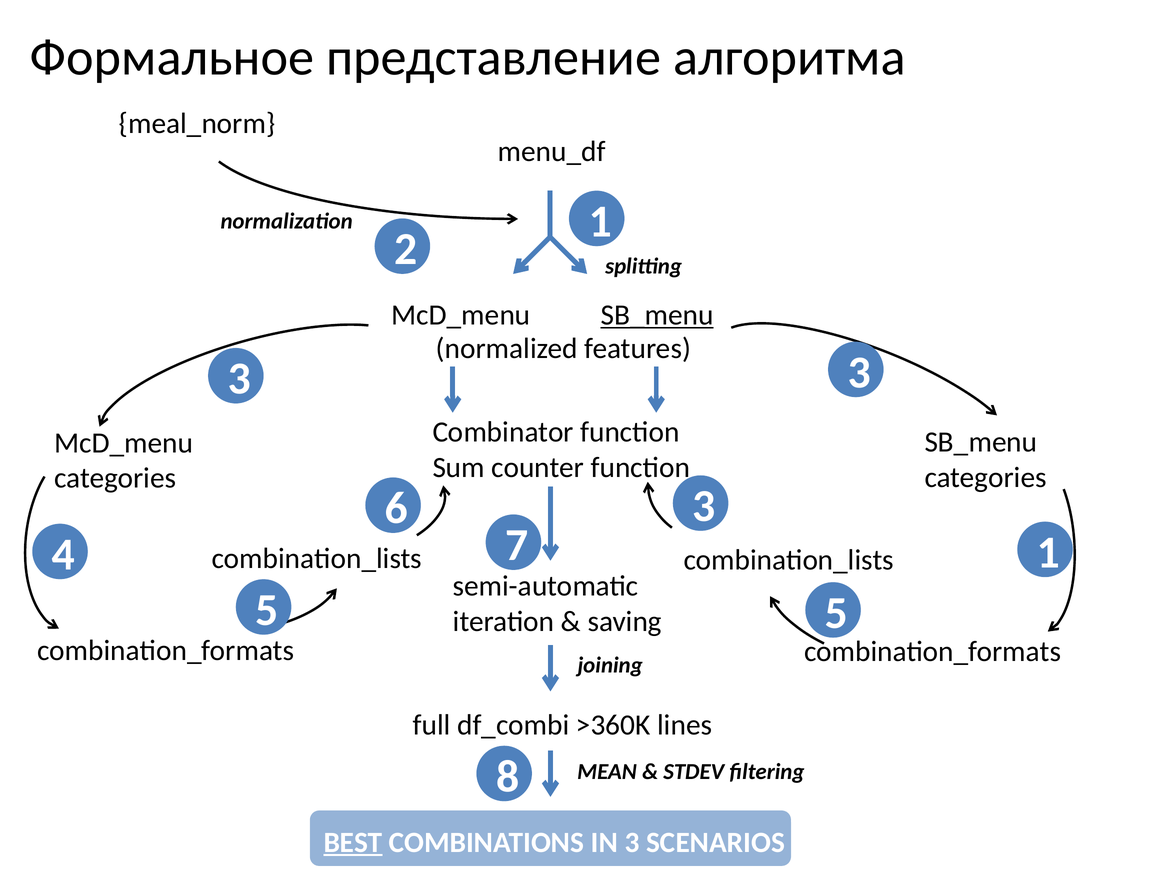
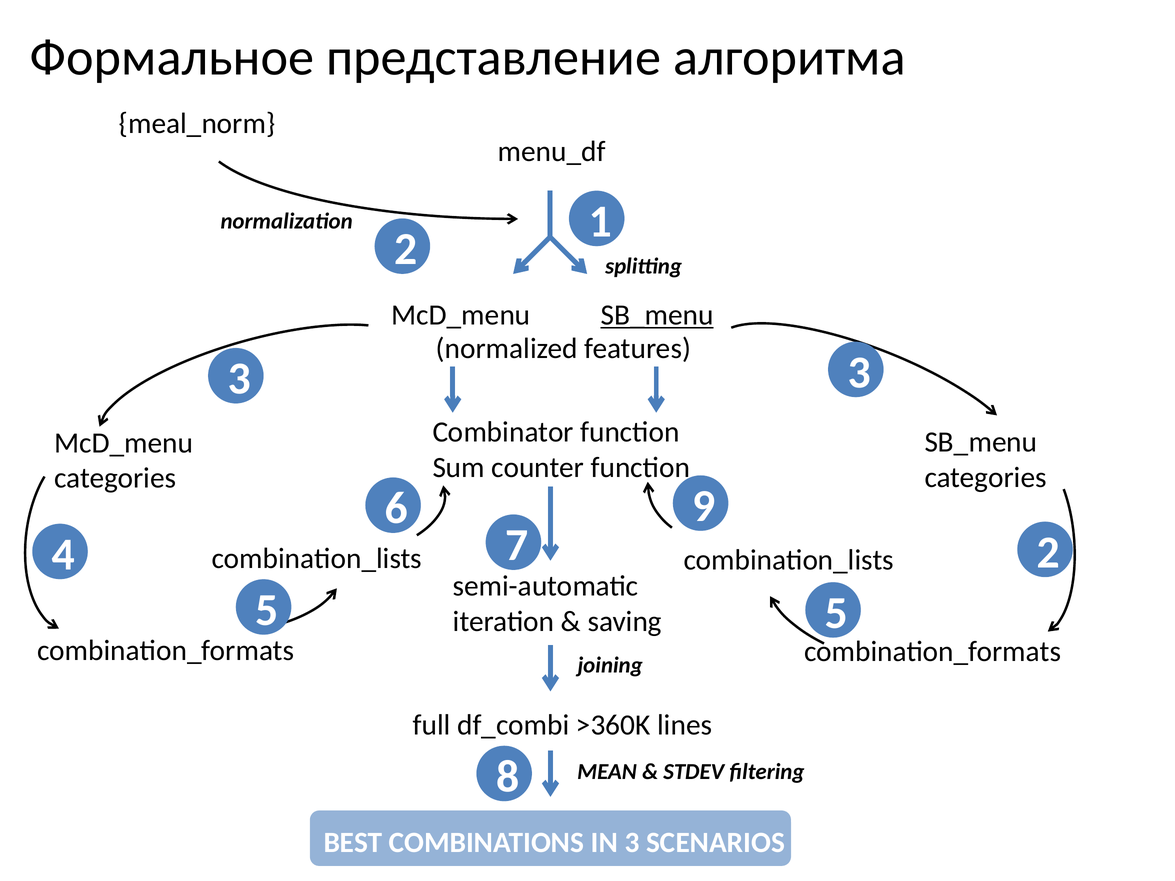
6 3: 3 -> 9
4 1: 1 -> 2
BEST underline: present -> none
